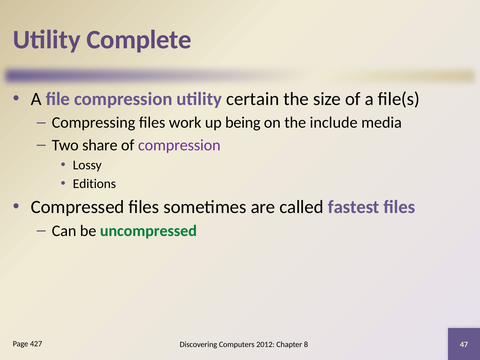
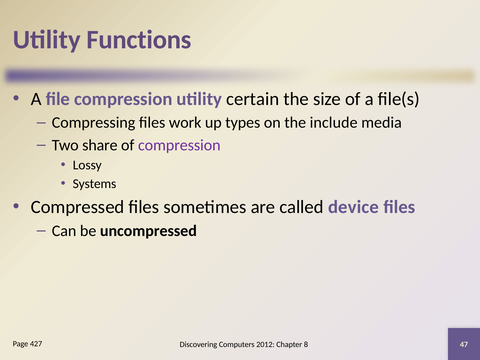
Complete: Complete -> Functions
being: being -> types
Editions: Editions -> Systems
fastest: fastest -> device
uncompressed colour: green -> black
